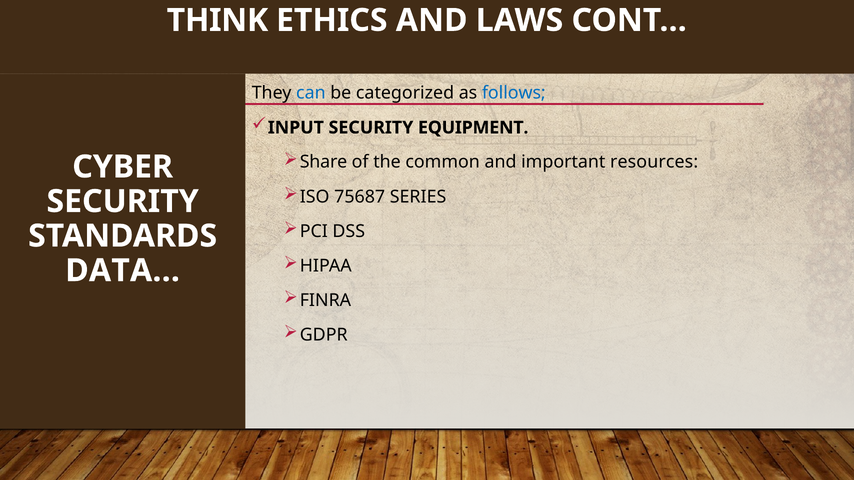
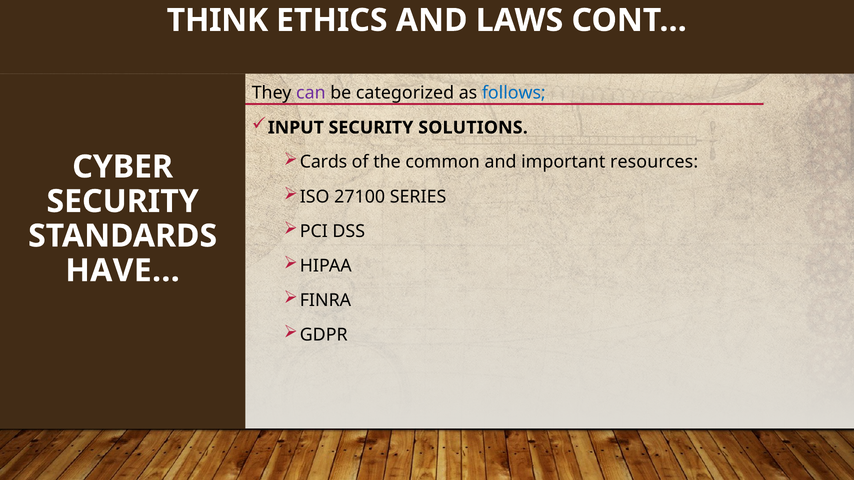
can colour: blue -> purple
EQUIPMENT: EQUIPMENT -> SOLUTIONS
Share: Share -> Cards
75687: 75687 -> 27100
DATA: DATA -> HAVE
